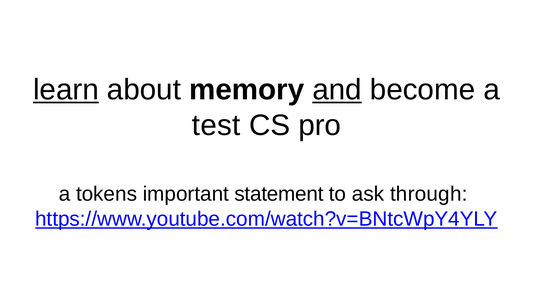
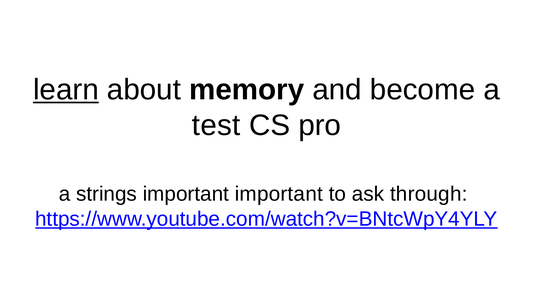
and underline: present -> none
tokens: tokens -> strings
important statement: statement -> important
